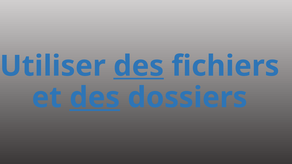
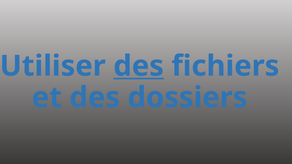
des at (95, 98) underline: present -> none
